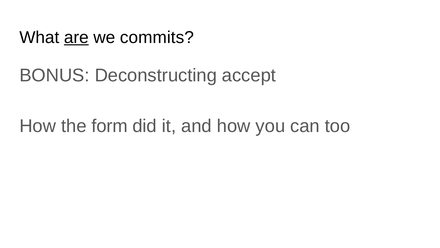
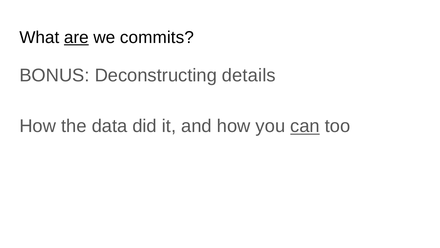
accept: accept -> details
form: form -> data
can underline: none -> present
